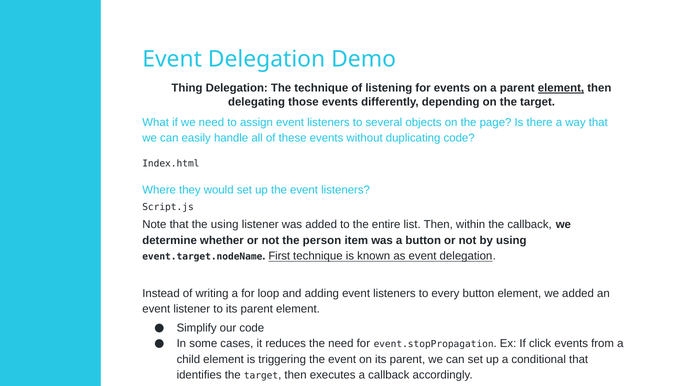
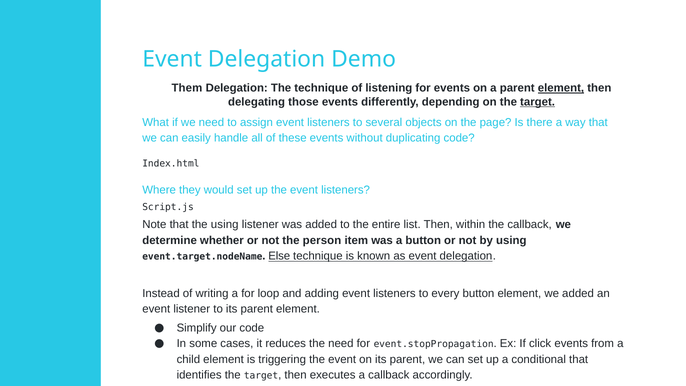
Thing: Thing -> Them
target at (538, 102) underline: none -> present
First: First -> Else
